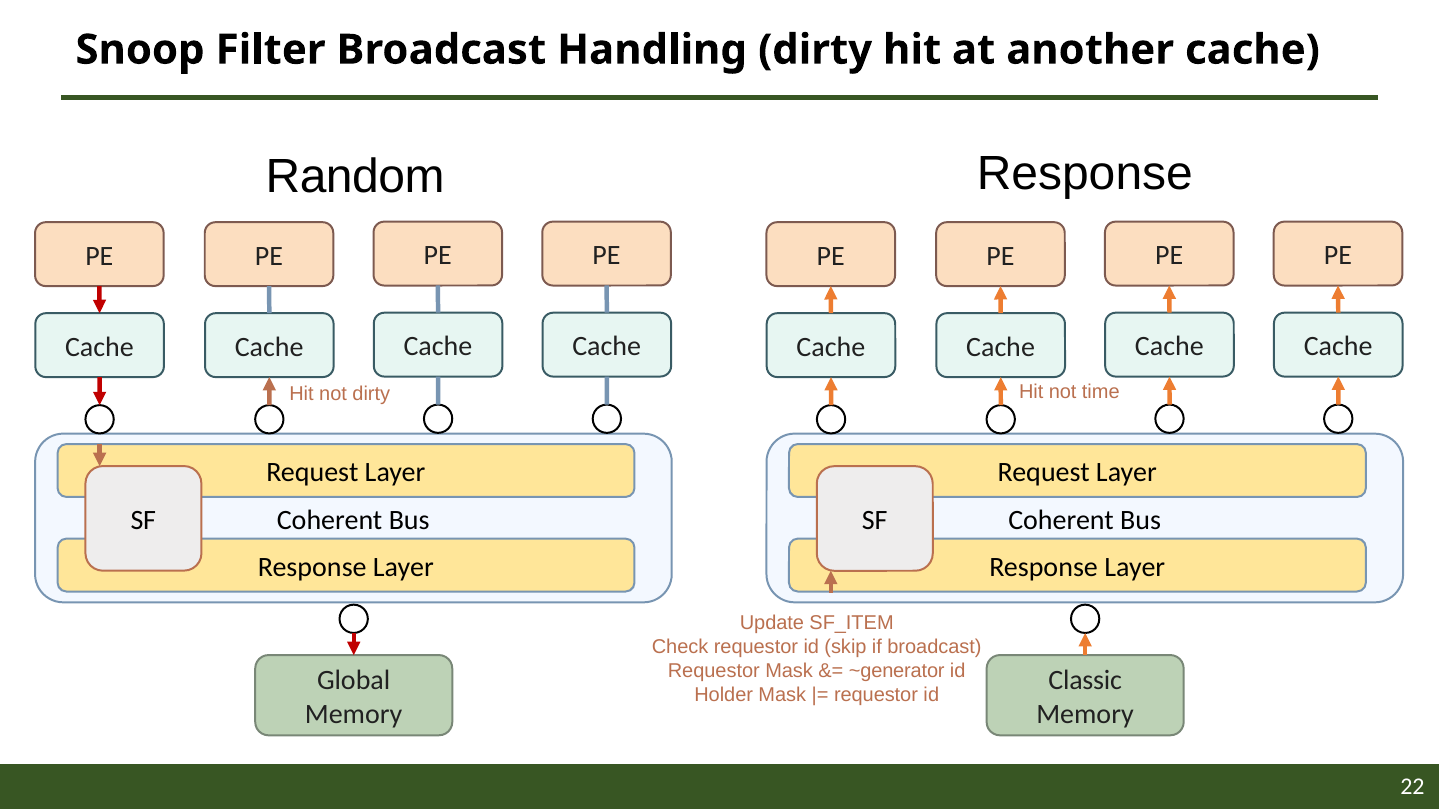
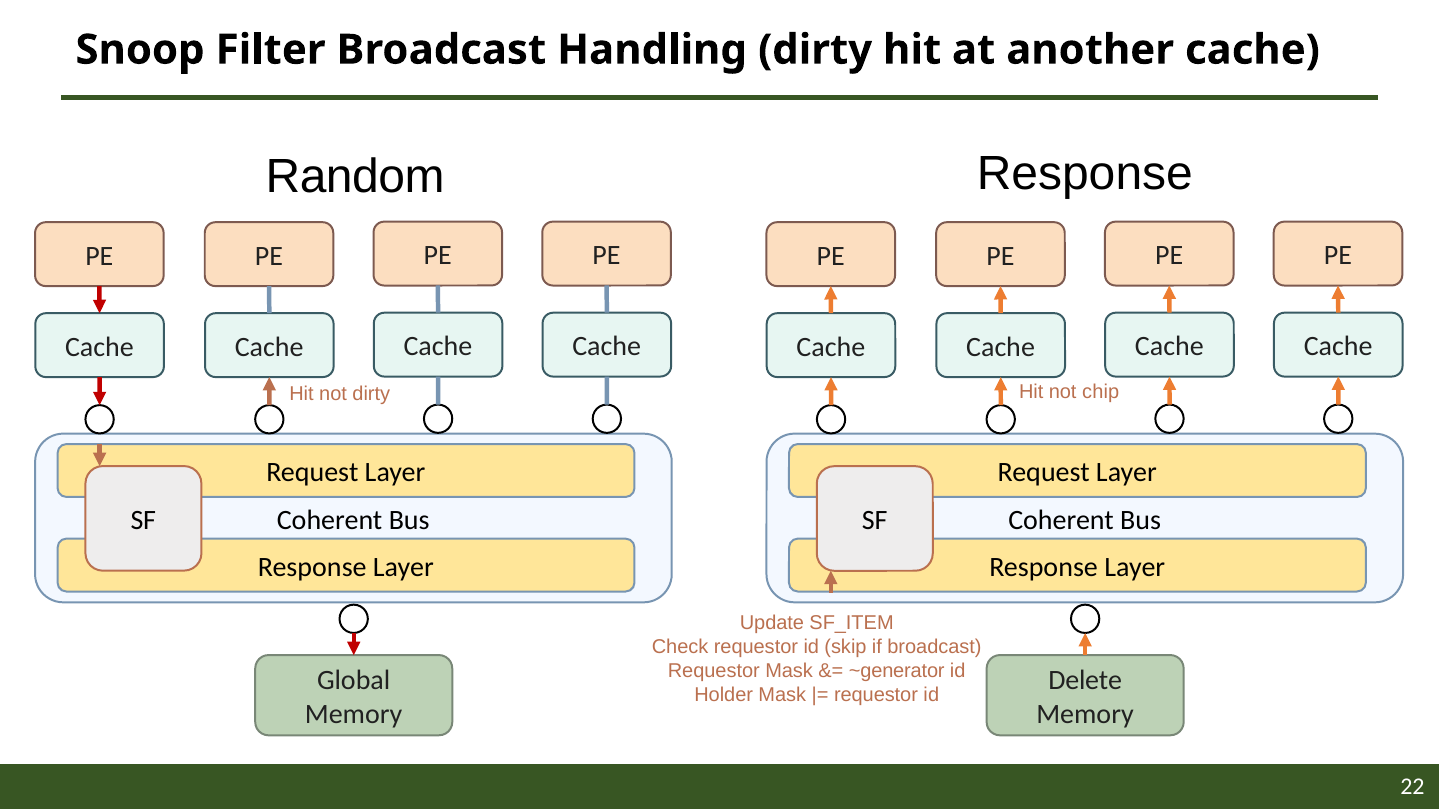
time: time -> chip
Classic: Classic -> Delete
